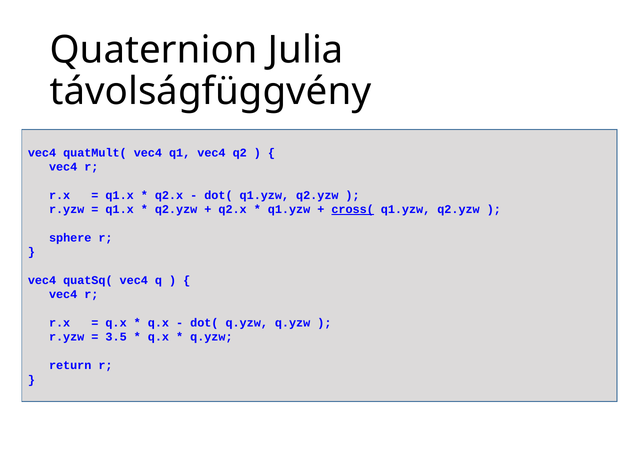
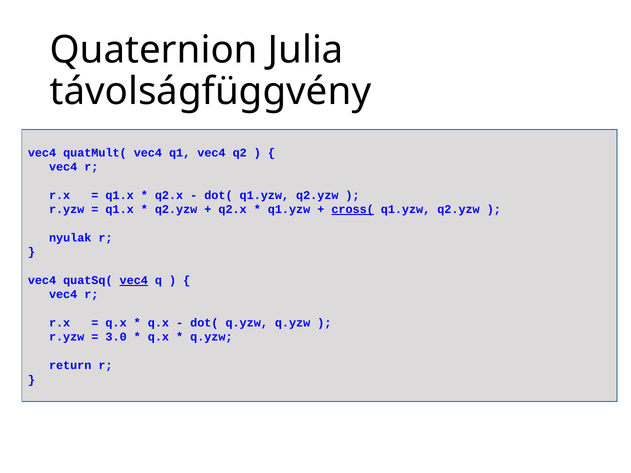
sphere: sphere -> nyulak
vec4 at (134, 281) underline: none -> present
3.5: 3.5 -> 3.0
